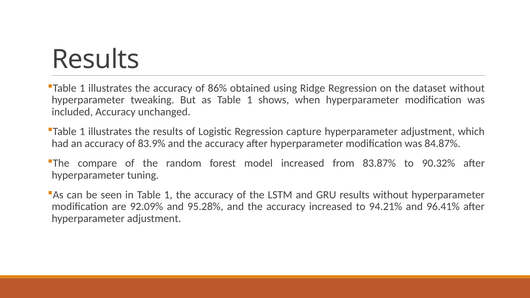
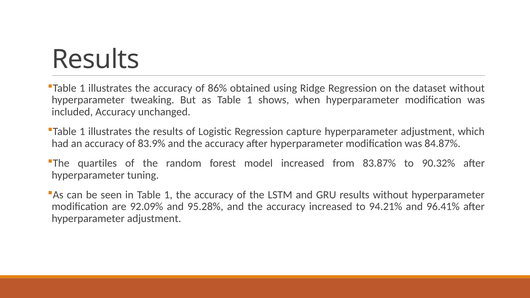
compare: compare -> quartiles
